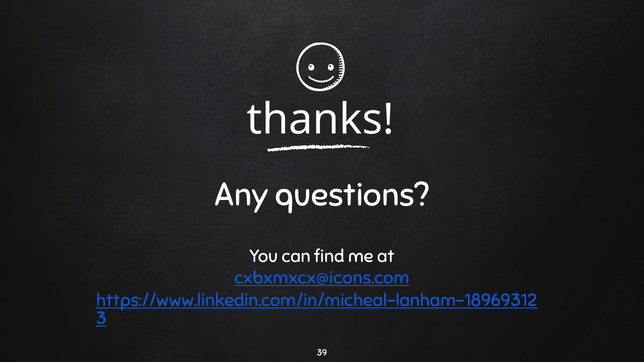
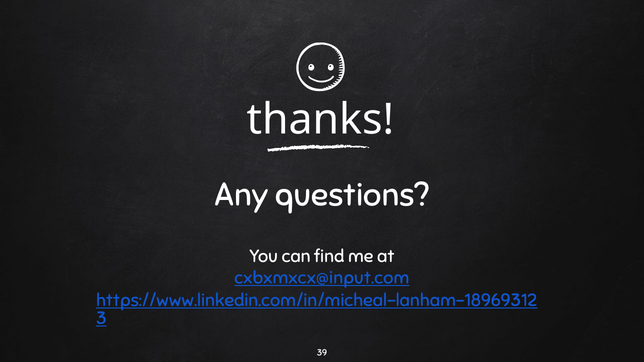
cxbxmxcx@icons.com: cxbxmxcx@icons.com -> cxbxmxcx@input.com
